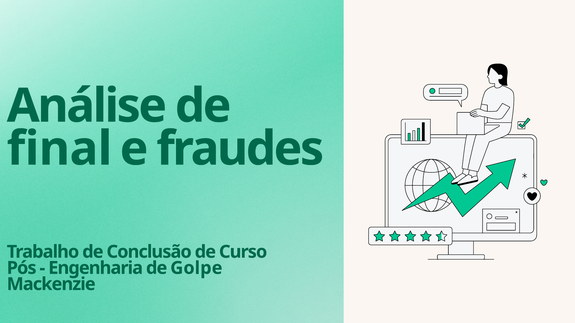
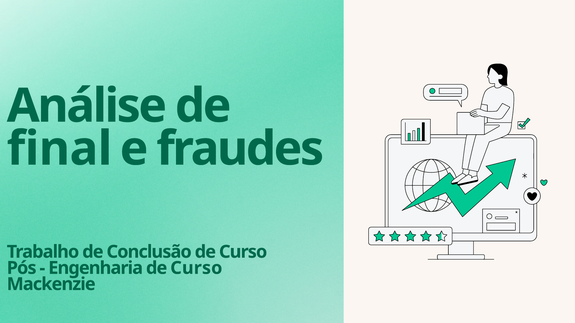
Engenharia de Golpe: Golpe -> Curso
